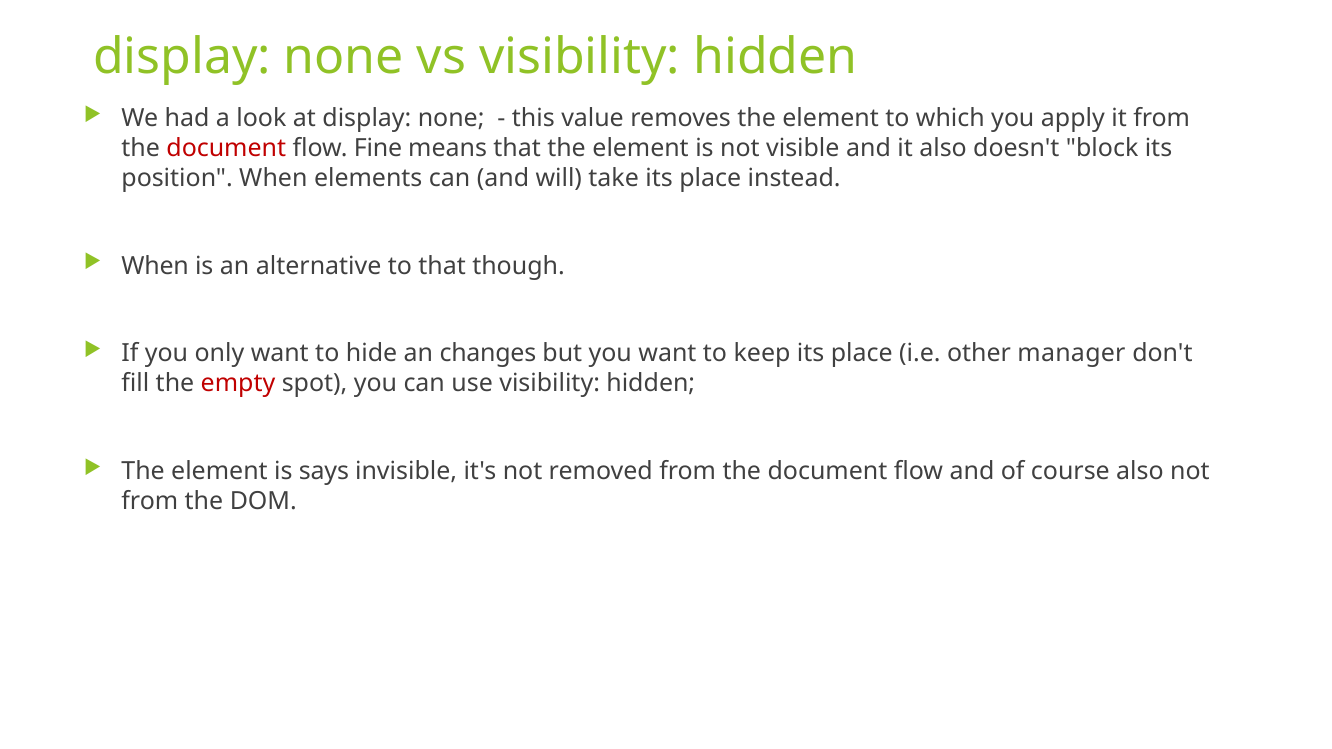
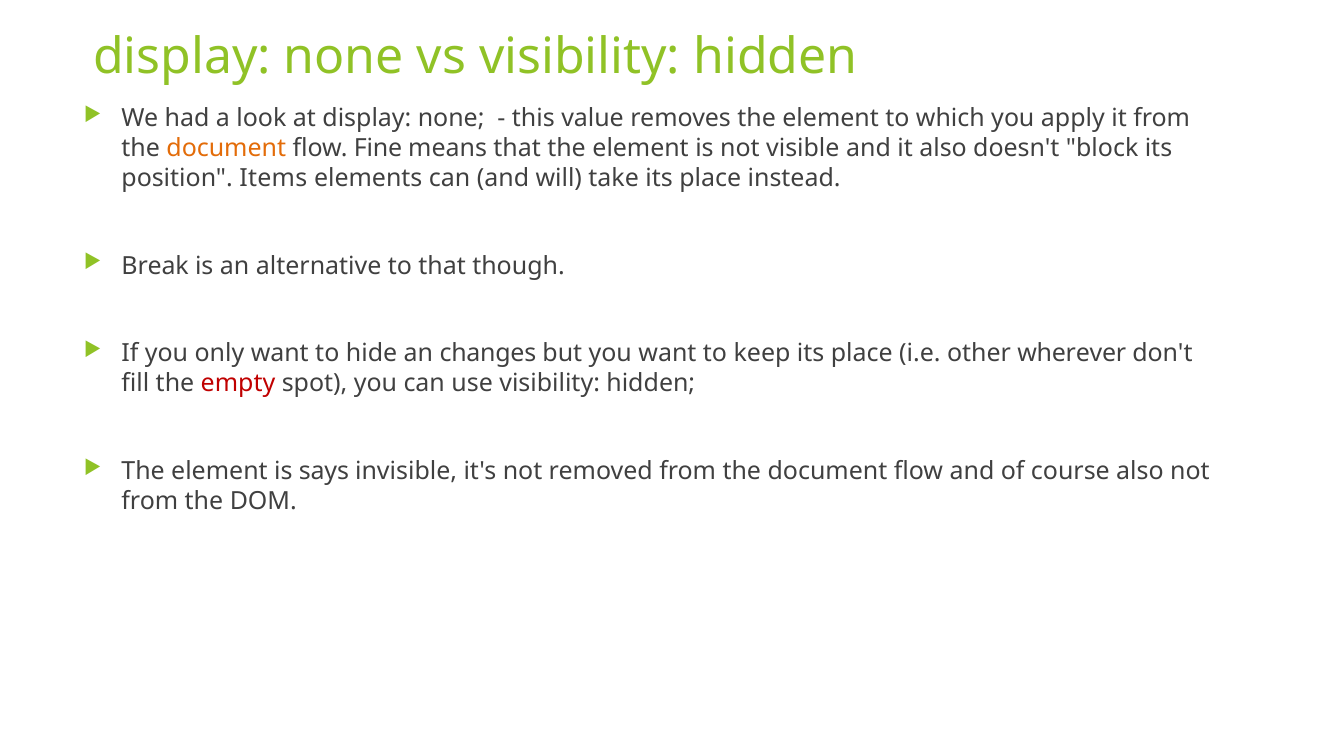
document at (226, 148) colour: red -> orange
position When: When -> Items
When at (155, 266): When -> Break
manager: manager -> wherever
